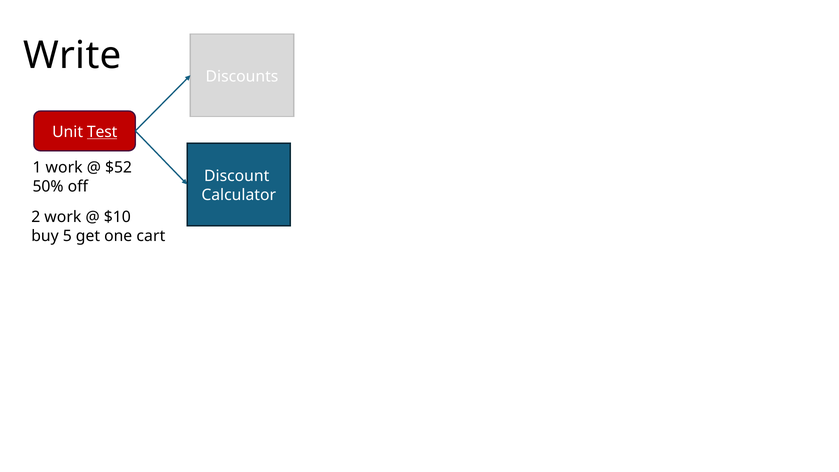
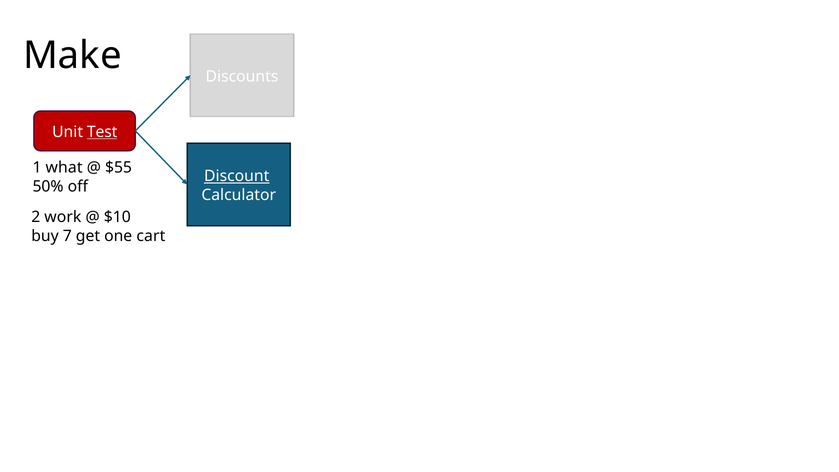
Write: Write -> Make
1 work: work -> what
$52: $52 -> $55
Discount underline: none -> present
5: 5 -> 7
